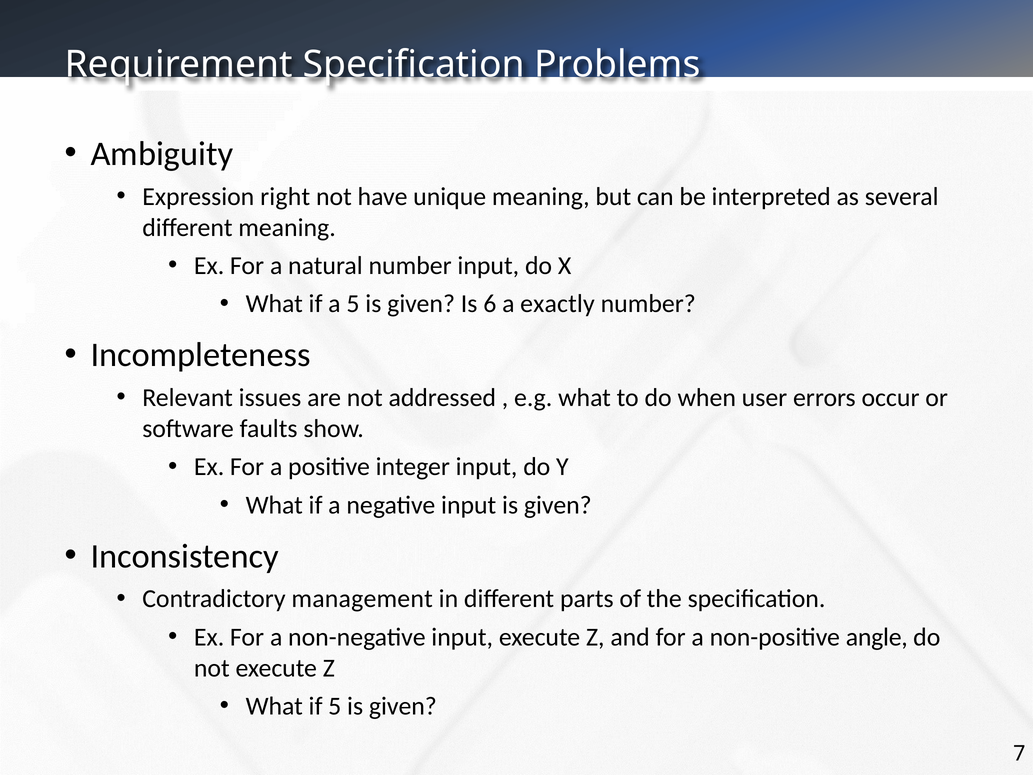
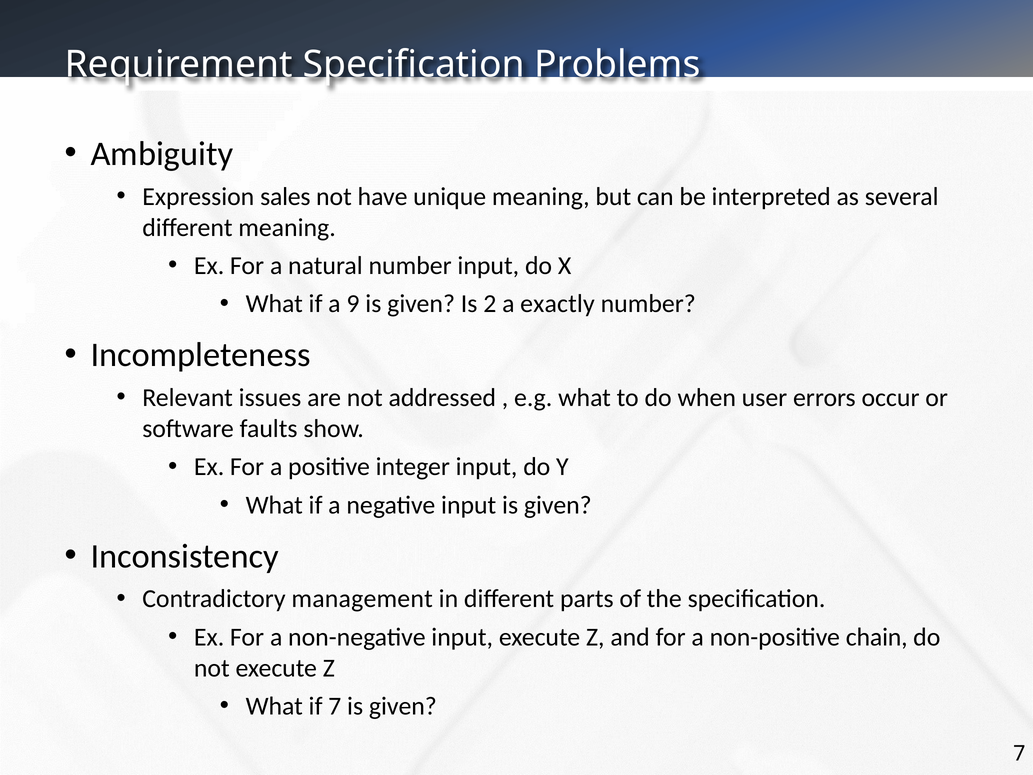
right: right -> sales
a 5: 5 -> 9
6: 6 -> 2
angle: angle -> chain
if 5: 5 -> 7
